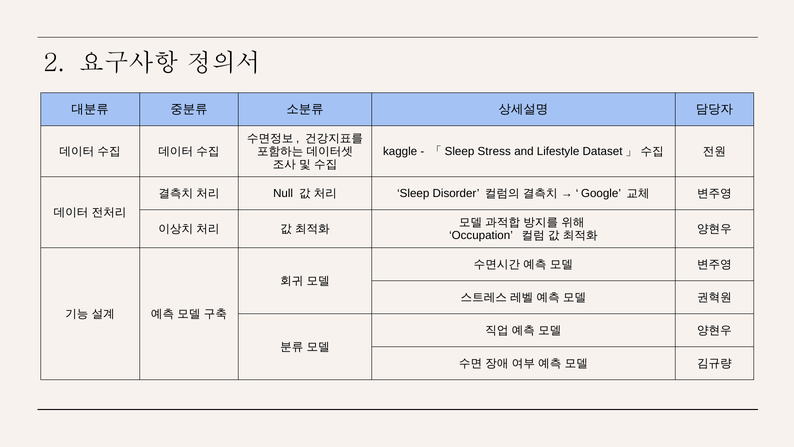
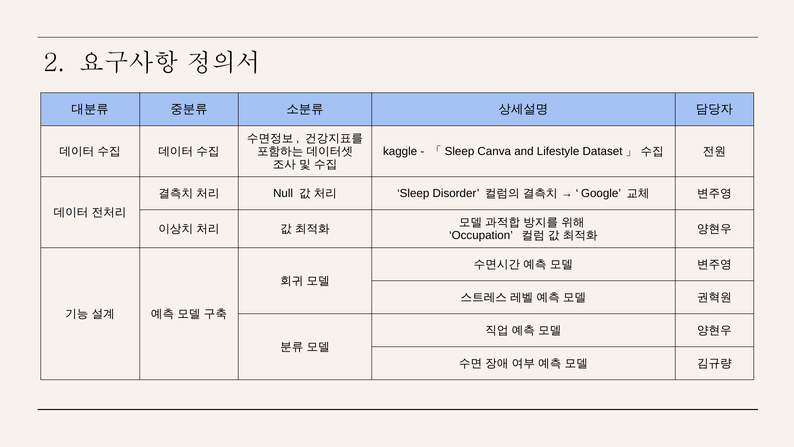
Stress: Stress -> Canva
